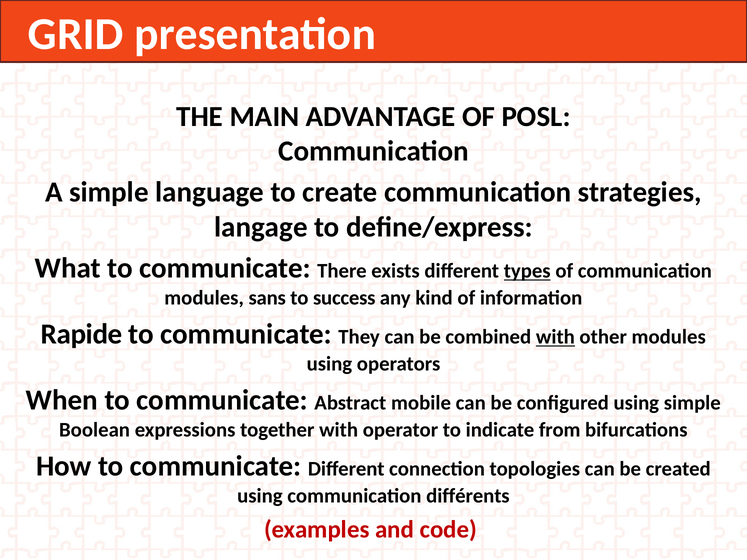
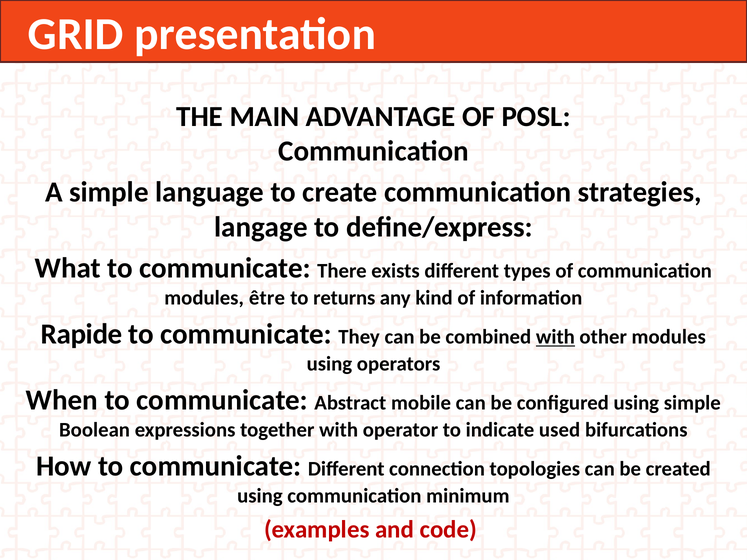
types underline: present -> none
sans: sans -> être
success: success -> returns
from: from -> used
différents: différents -> minimum
